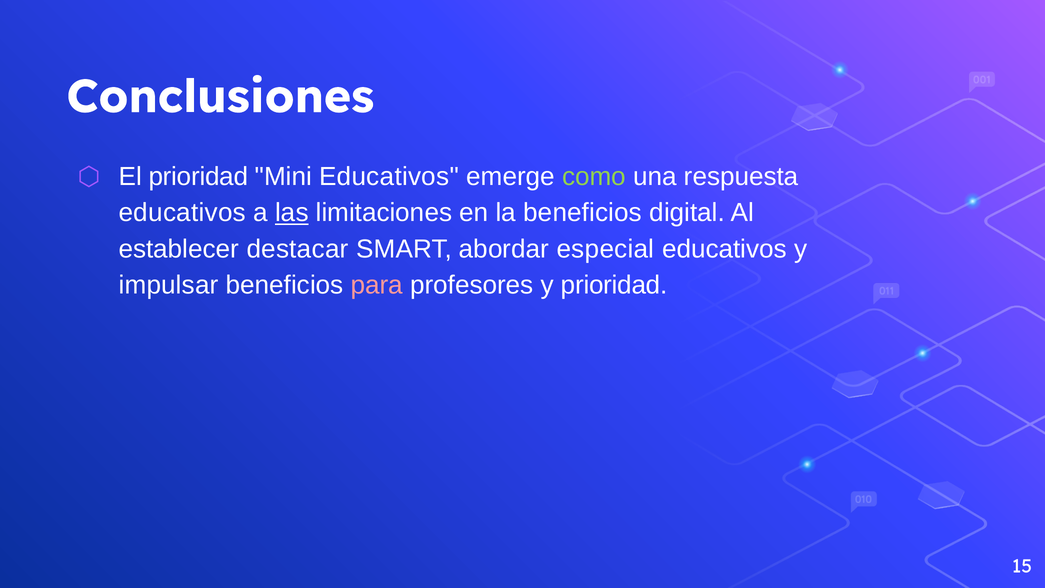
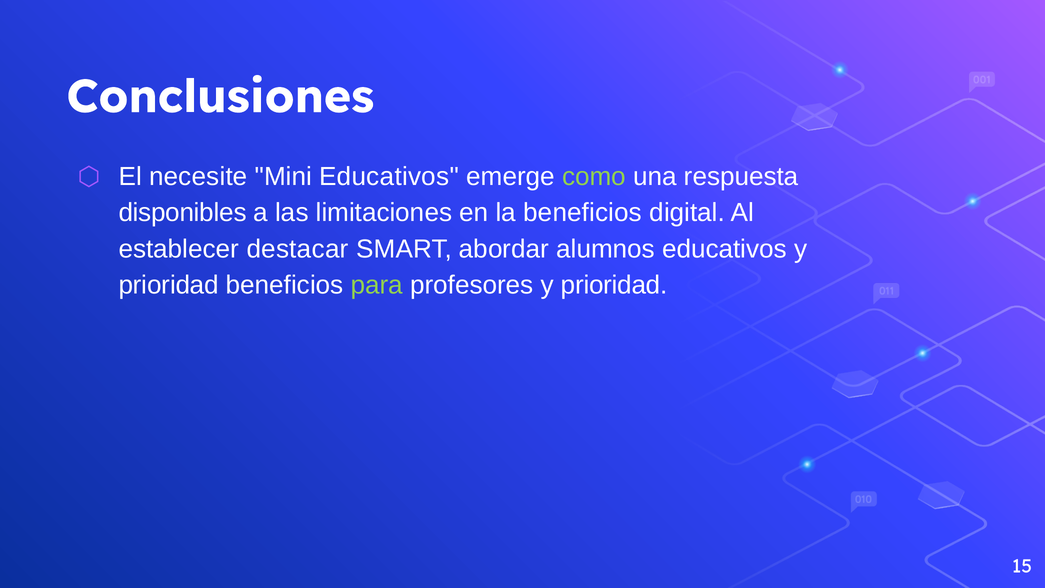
El prioridad: prioridad -> necesite
educativos at (182, 213): educativos -> disponibles
las underline: present -> none
especial: especial -> alumnos
impulsar at (169, 285): impulsar -> prioridad
para colour: pink -> light green
